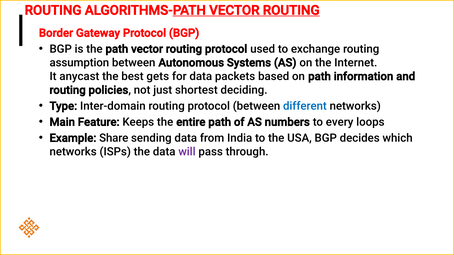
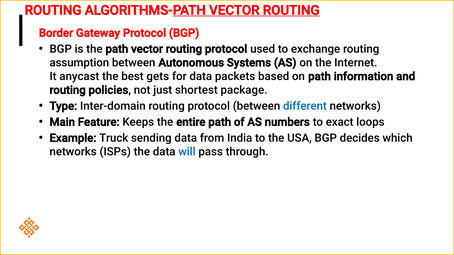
deciding: deciding -> package
every: every -> exact
Share: Share -> Truck
will colour: purple -> blue
